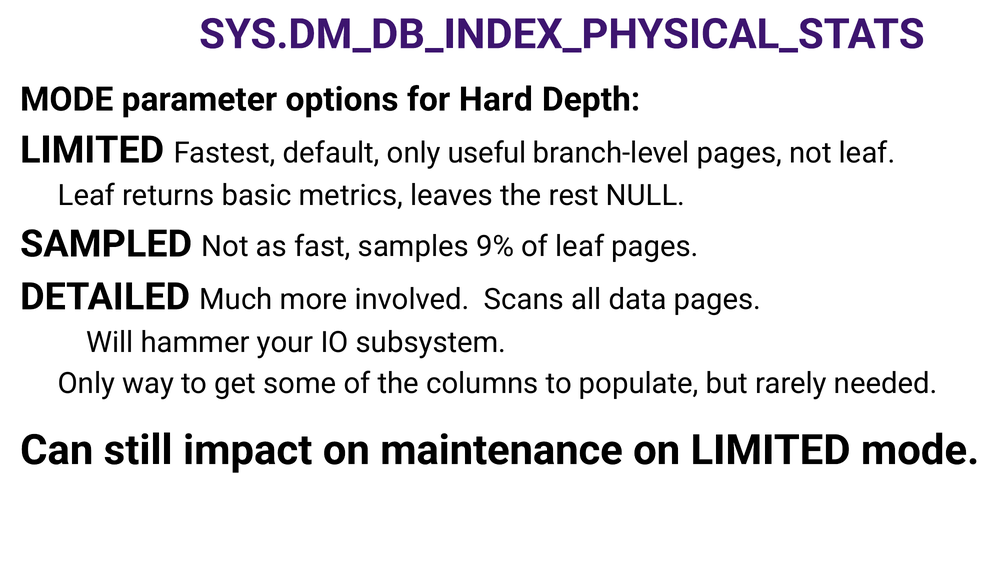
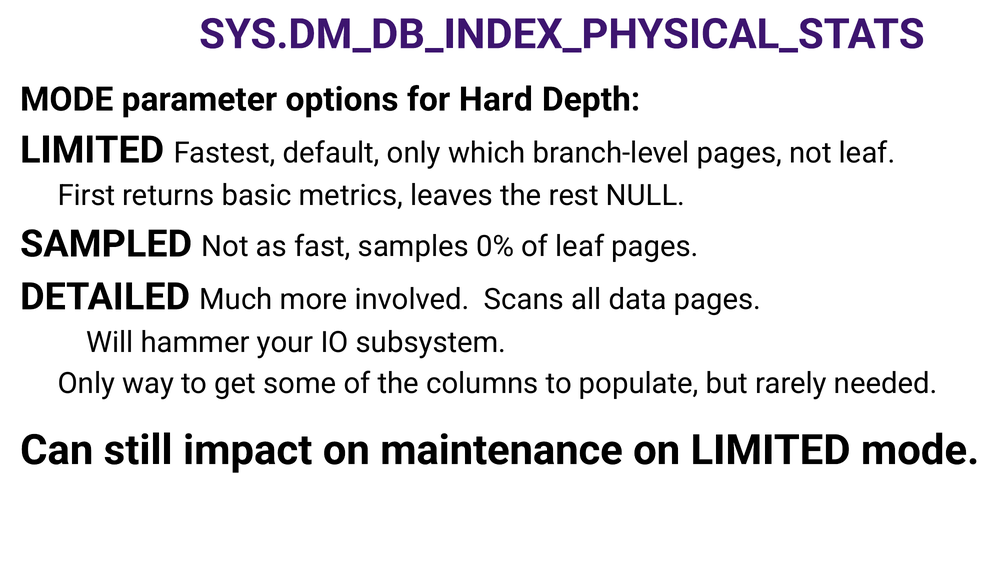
useful: useful -> which
Leaf at (86, 196): Leaf -> First
9%: 9% -> 0%
